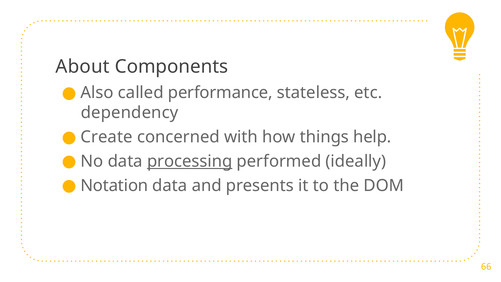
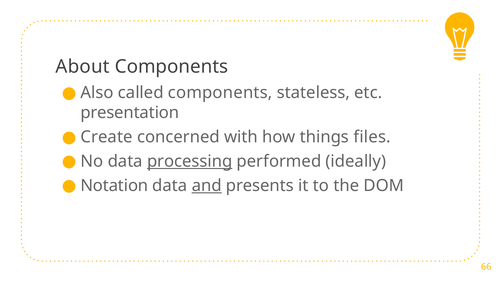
called performance: performance -> components
dependency: dependency -> presentation
help: help -> files
and underline: none -> present
